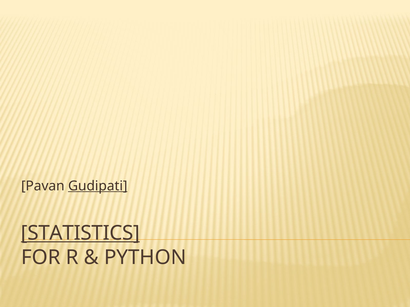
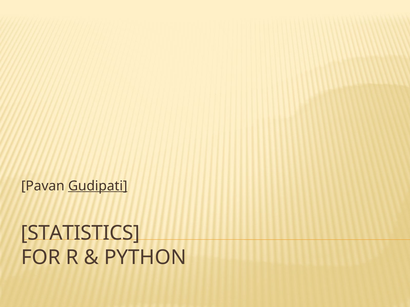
STATISTICS underline: present -> none
